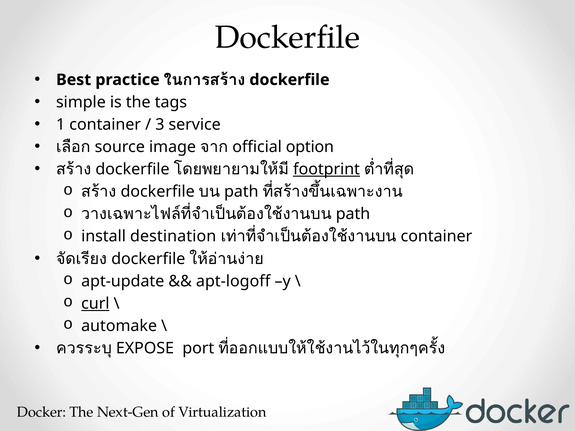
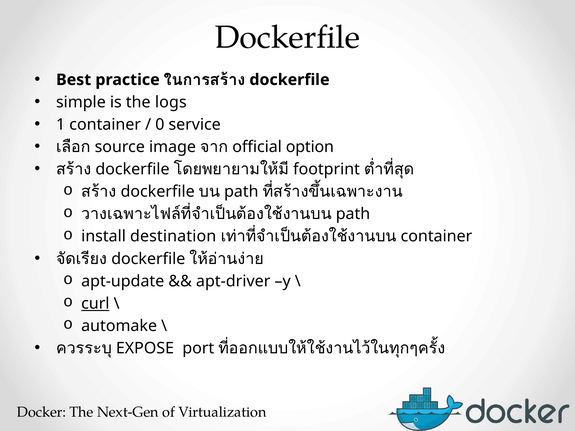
tags: tags -> logs
3: 3 -> 0
footprint underline: present -> none
apt-logoff: apt-logoff -> apt-driver
